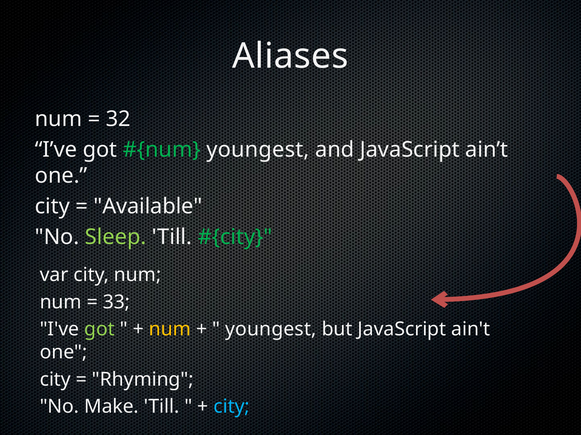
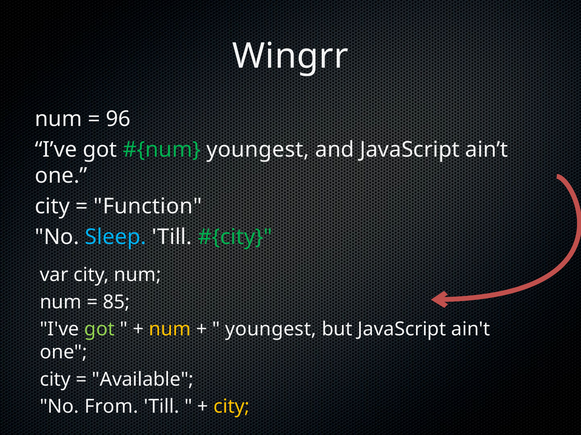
Aliases: Aliases -> Wingrr
32: 32 -> 96
Available: Available -> Function
Sleep colour: light green -> light blue
33: 33 -> 85
Rhyming: Rhyming -> Available
Make: Make -> From
city at (232, 407) colour: light blue -> yellow
